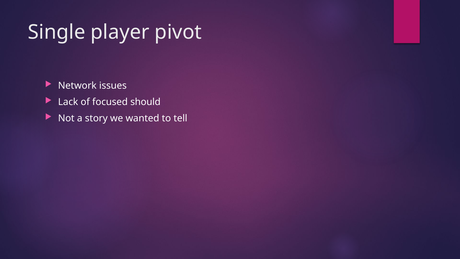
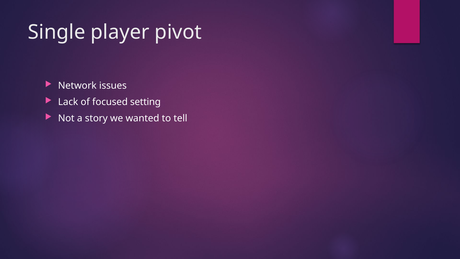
should: should -> setting
